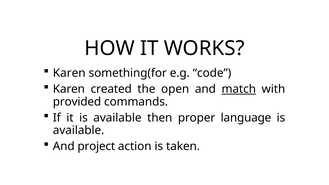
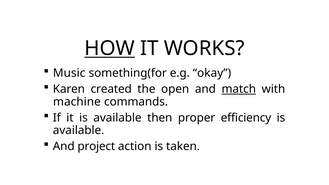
HOW underline: none -> present
Karen at (69, 73): Karen -> Music
code: code -> okay
provided: provided -> machine
language: language -> efficiency
